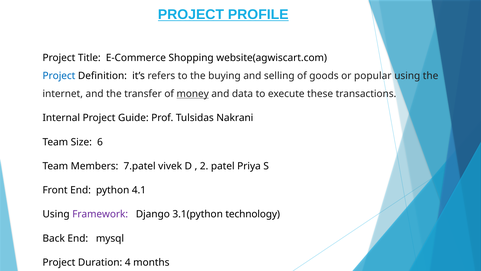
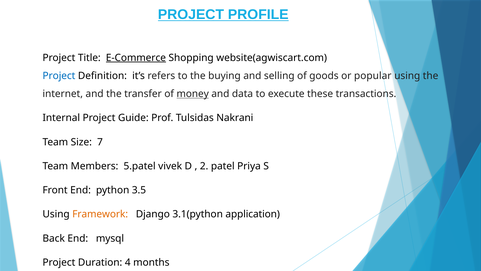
E-Commerce underline: none -> present
6: 6 -> 7
7.patel: 7.patel -> 5.patel
4.1: 4.1 -> 3.5
Framework colour: purple -> orange
technology: technology -> application
